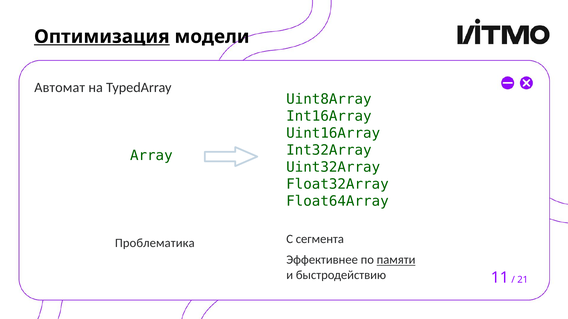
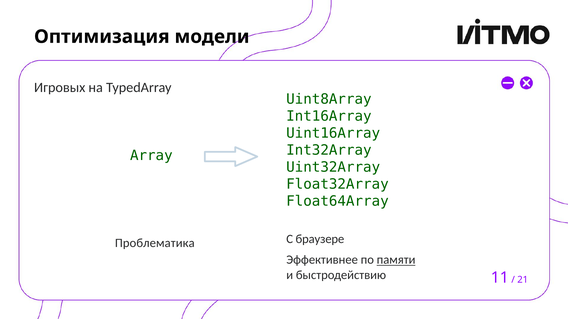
Оптимизация underline: present -> none
Автомат: Автомат -> Игровых
сегмента: сегмента -> браузере
